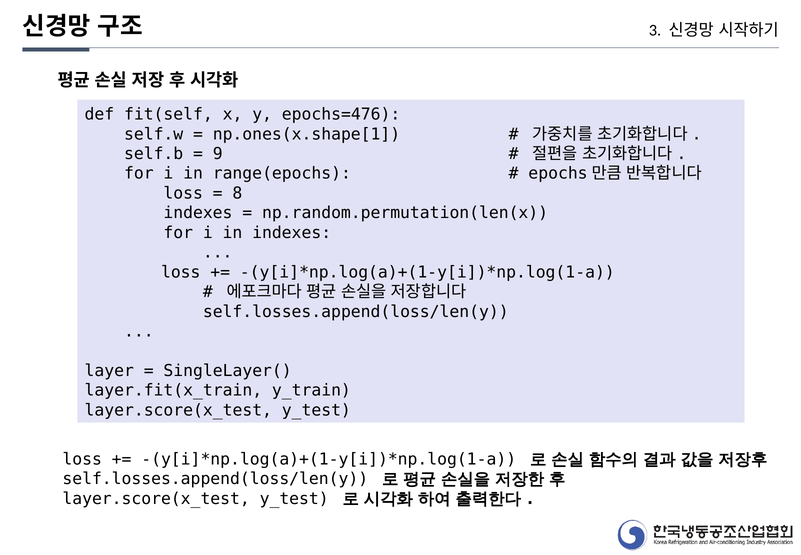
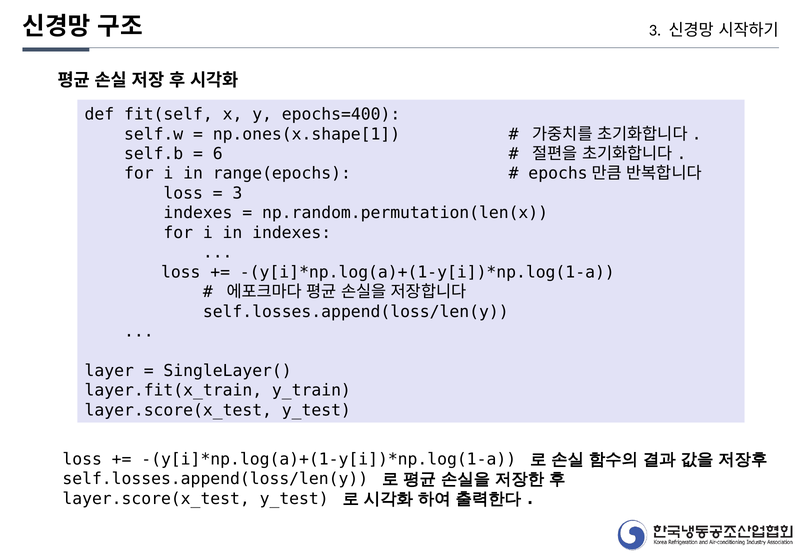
epochs=476: epochs=476 -> epochs=400
9: 9 -> 6
8 at (237, 193): 8 -> 3
